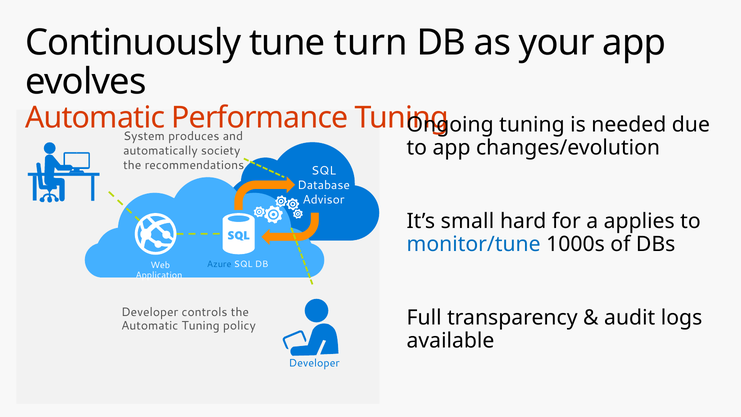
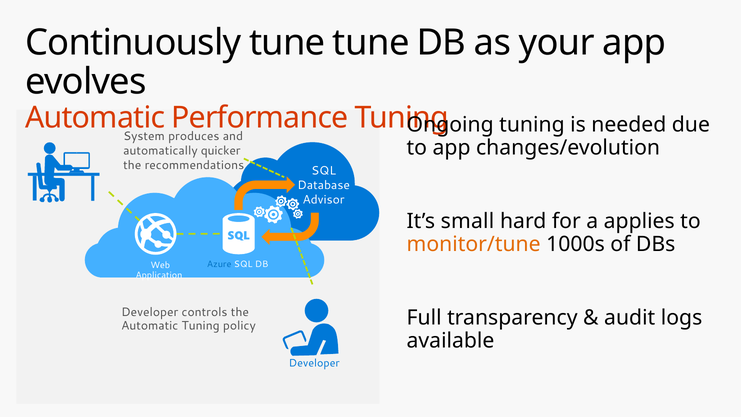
tune turn: turn -> tune
society: society -> quicker
monitor/tune colour: blue -> orange
